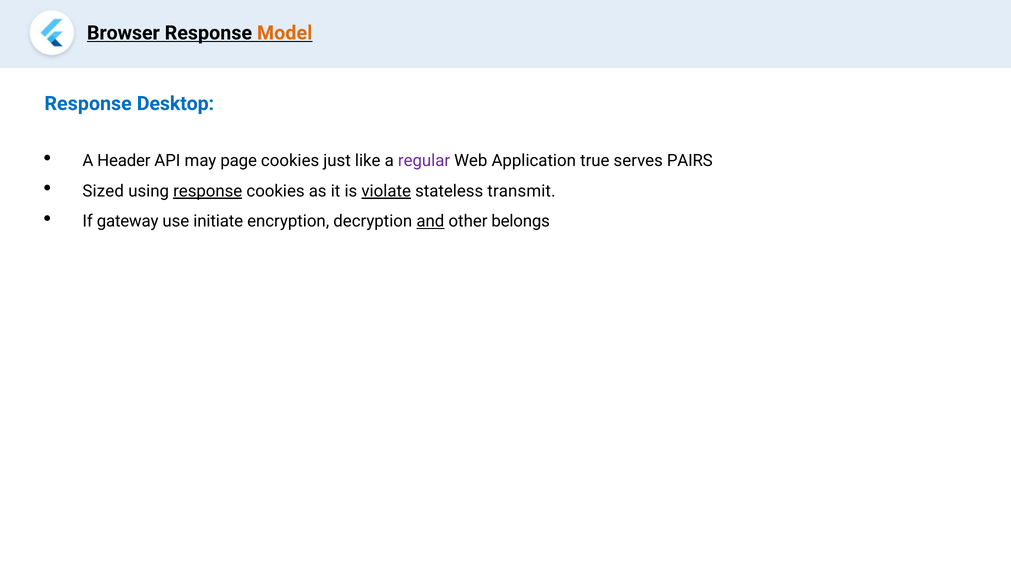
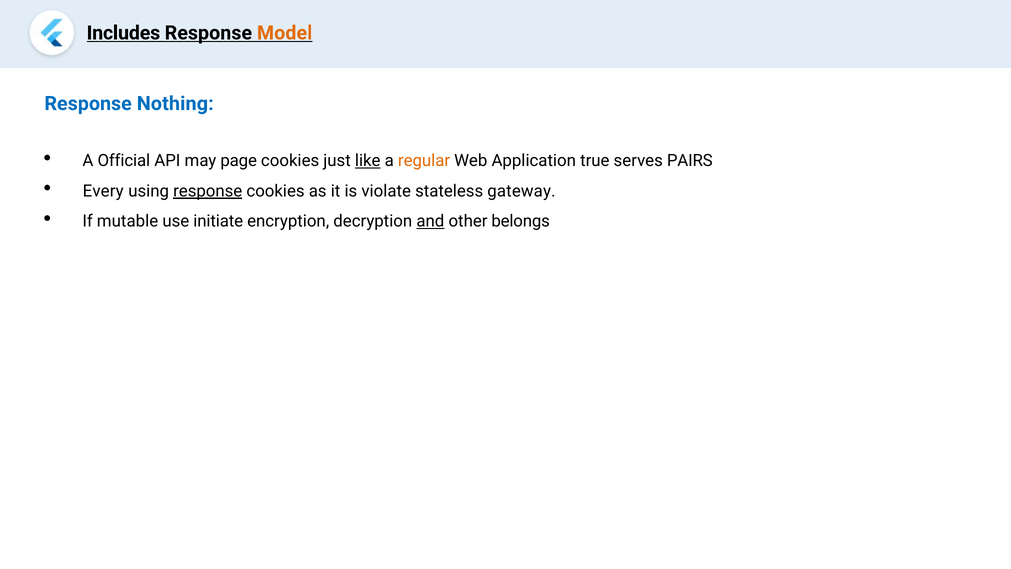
Browser: Browser -> Includes
Desktop: Desktop -> Nothing
Header: Header -> Official
like underline: none -> present
regular colour: purple -> orange
Sized: Sized -> Every
violate underline: present -> none
transmit: transmit -> gateway
gateway: gateway -> mutable
